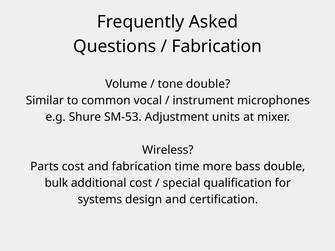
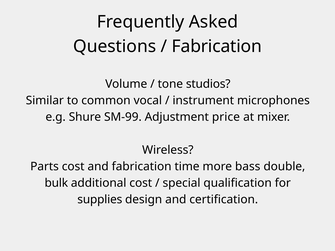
tone double: double -> studios
SM-53: SM-53 -> SM-99
units: units -> price
systems: systems -> supplies
